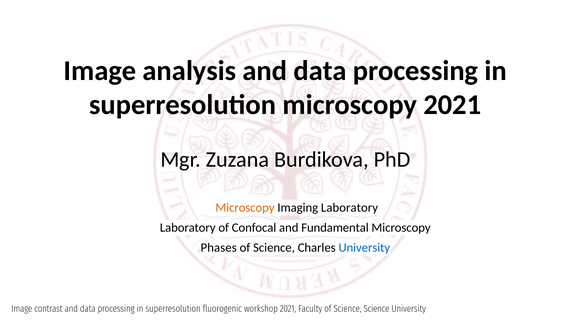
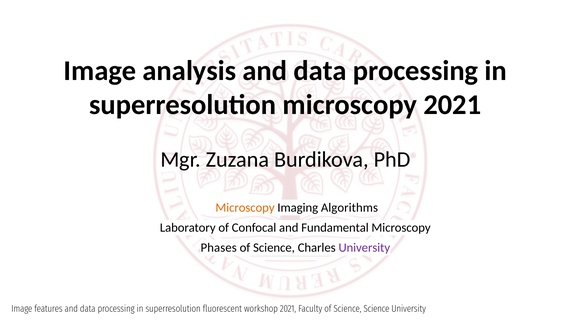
Imaging Laboratory: Laboratory -> Algorithms
University at (364, 248) colour: blue -> purple
contrast: contrast -> features
fluorogenic: fluorogenic -> fluorescent
